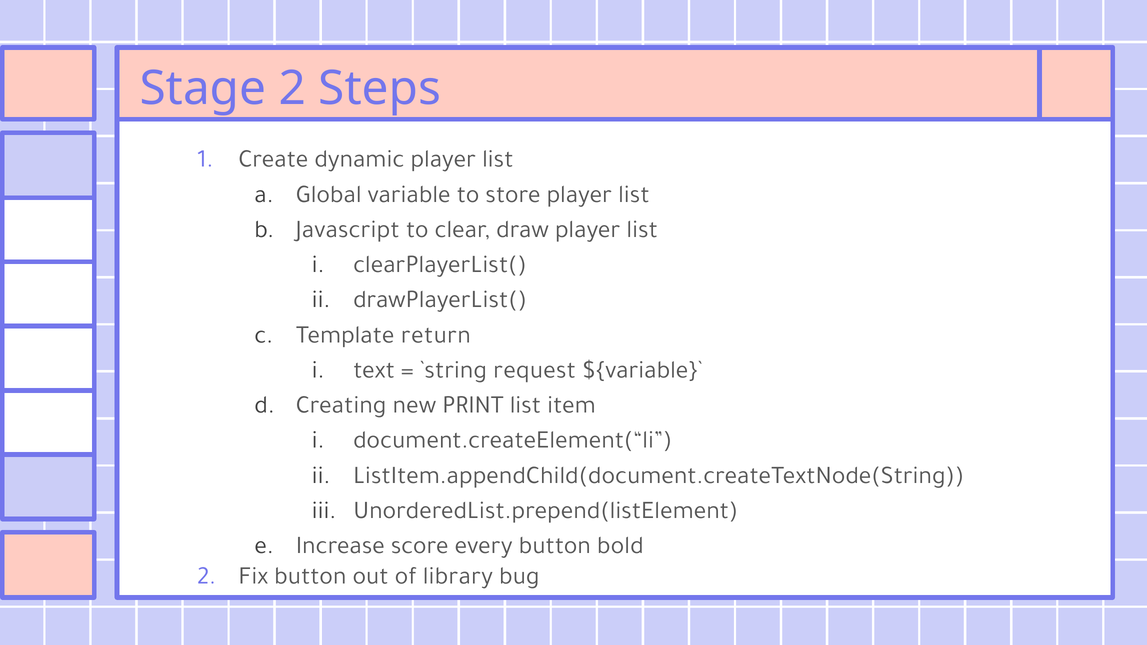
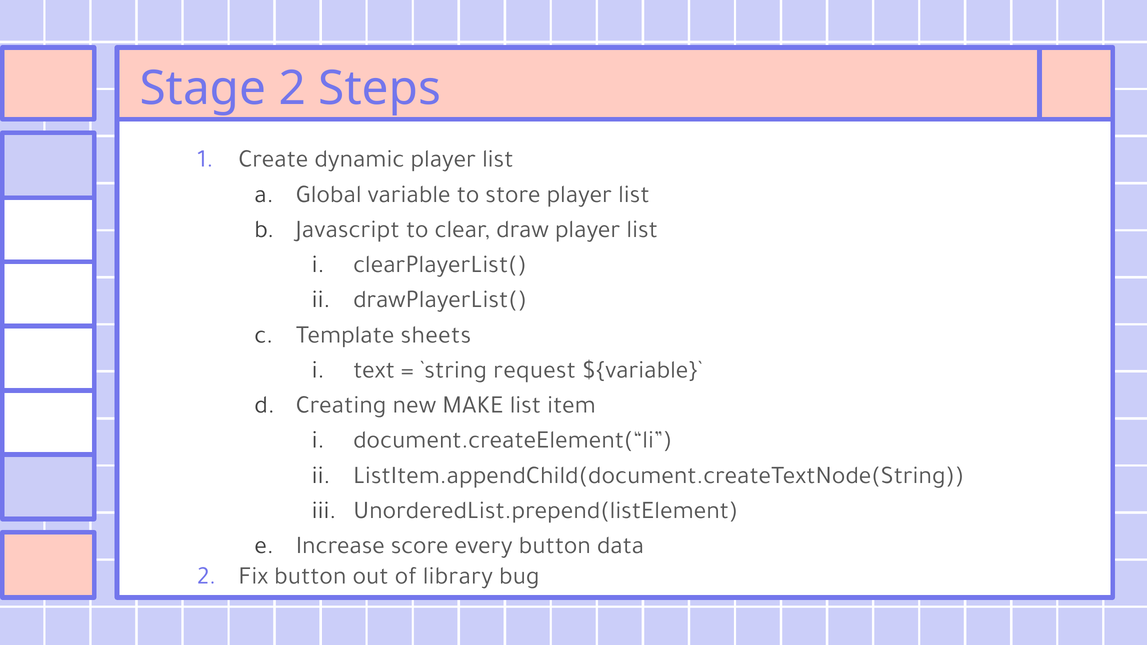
return: return -> sheets
PRINT: PRINT -> MAKE
bold: bold -> data
